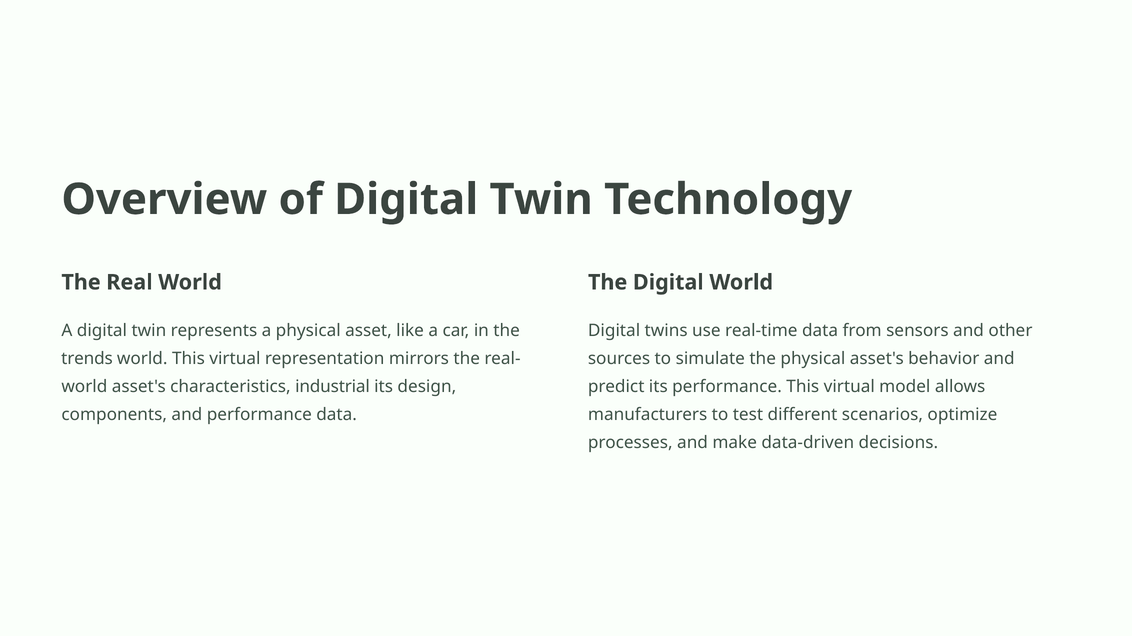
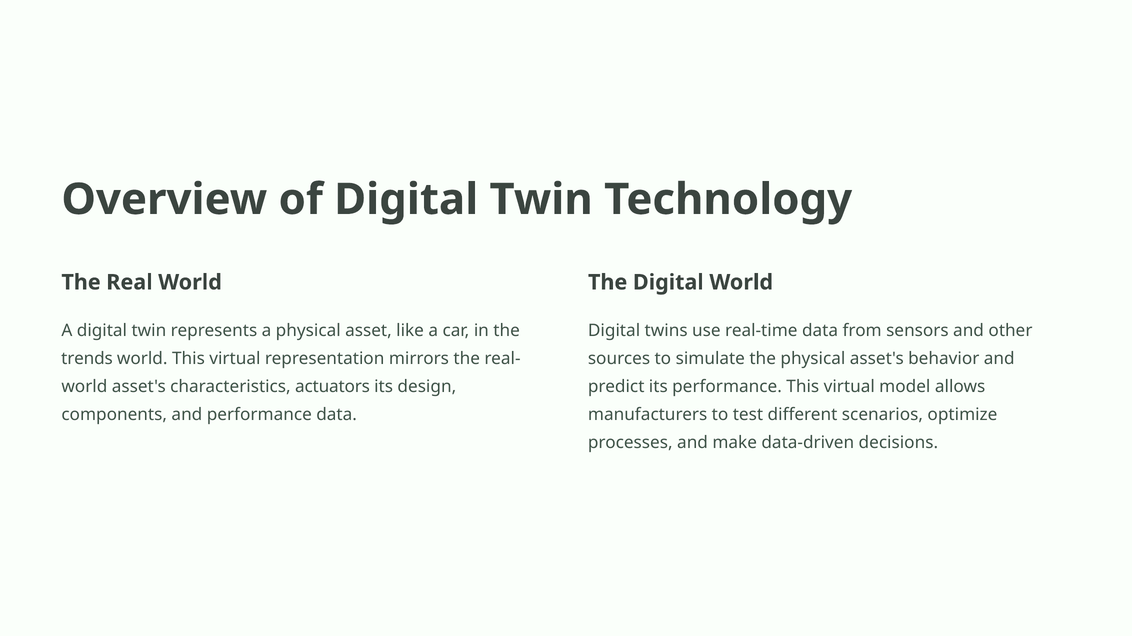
industrial: industrial -> actuators
